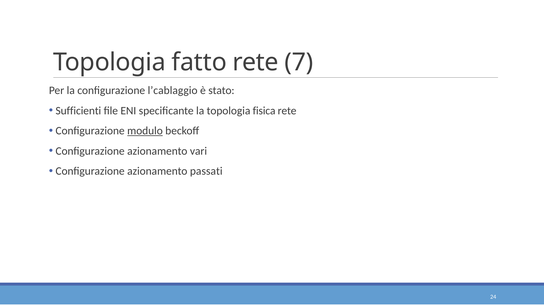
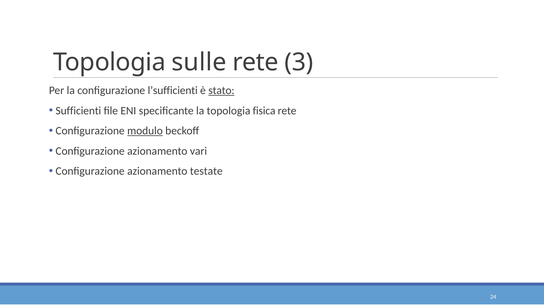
fatto: fatto -> sulle
7: 7 -> 3
l’cablaggio: l’cablaggio -> l’sufficienti
stato underline: none -> present
passati: passati -> testate
